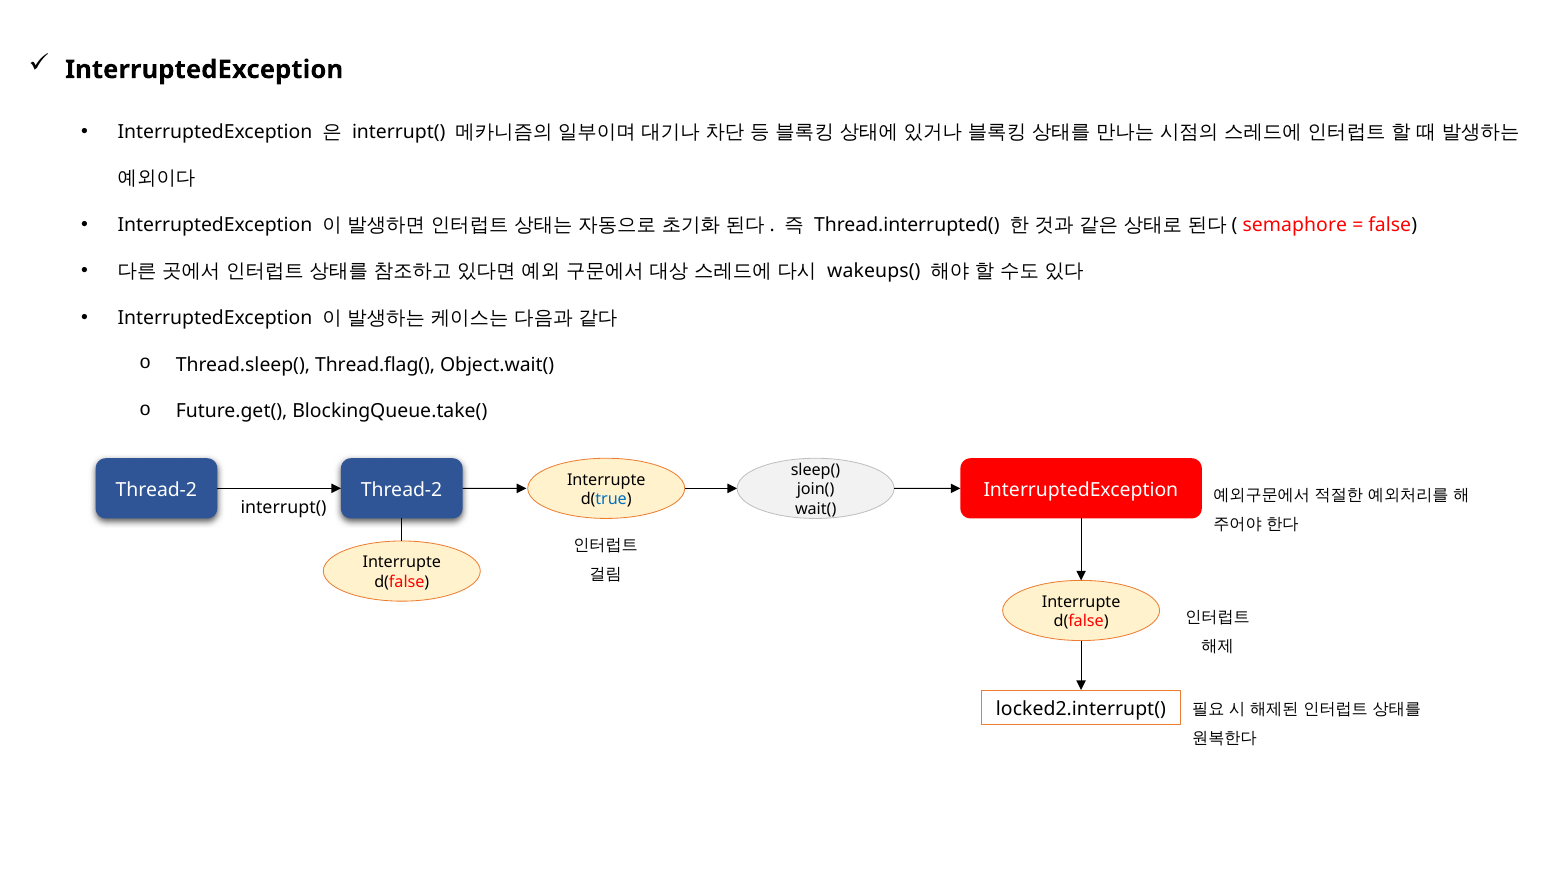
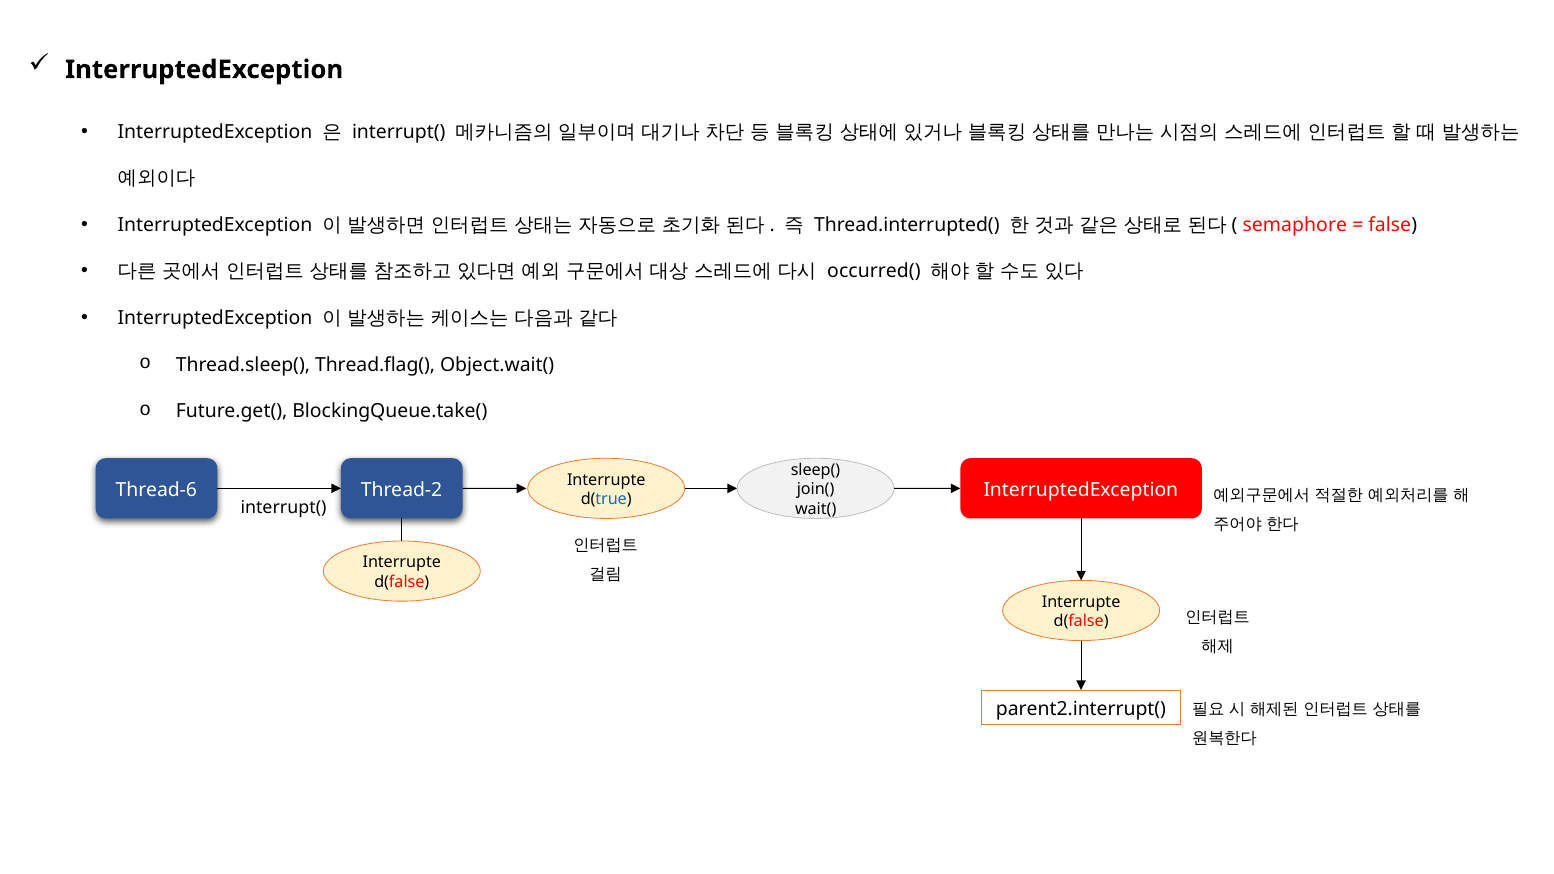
wakeups(: wakeups( -> occurred(
Thread-2 at (156, 490): Thread-2 -> Thread-6
locked2.interrupt(: locked2.interrupt( -> parent2.interrupt(
